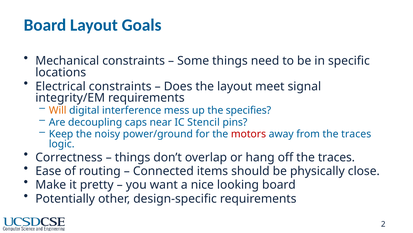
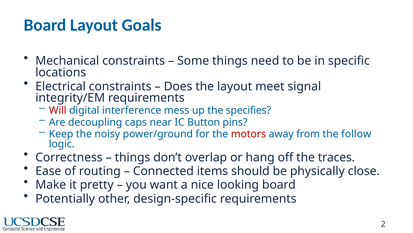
Will colour: orange -> red
Stencil: Stencil -> Button
from the traces: traces -> follow
